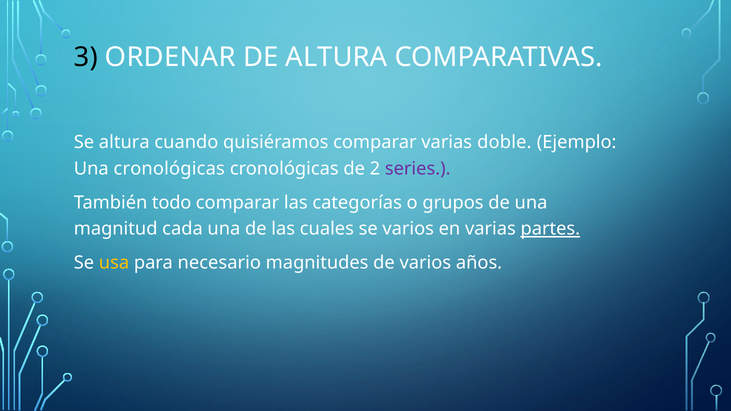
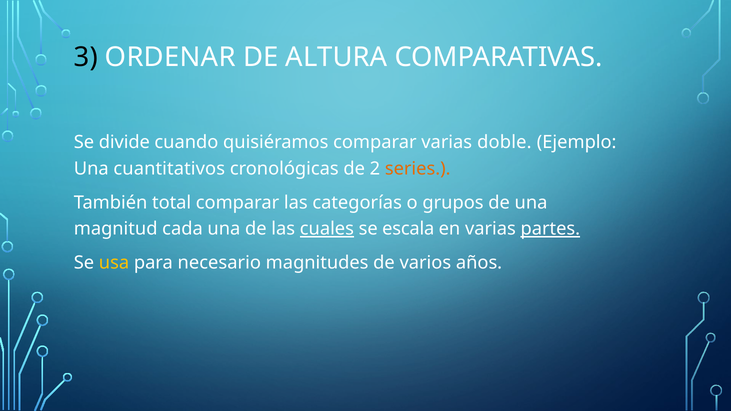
Se altura: altura -> divide
Una cronológicas: cronológicas -> cuantitativos
series colour: purple -> orange
todo: todo -> total
cuales underline: none -> present
se varios: varios -> escala
